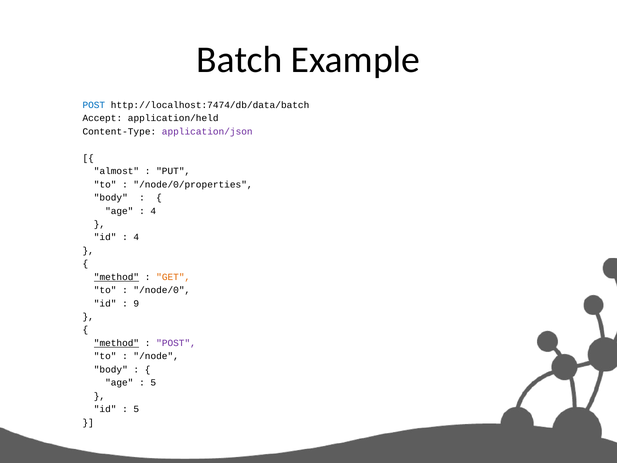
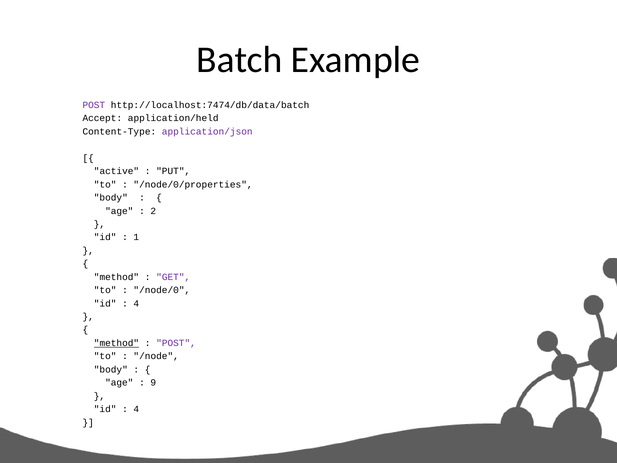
POST at (94, 105) colour: blue -> purple
almost: almost -> active
4 at (153, 211): 4 -> 2
4 at (136, 237): 4 -> 1
method at (116, 277) underline: present -> none
GET colour: orange -> purple
9 at (136, 303): 9 -> 4
5 at (153, 383): 5 -> 9
5 at (136, 409): 5 -> 4
